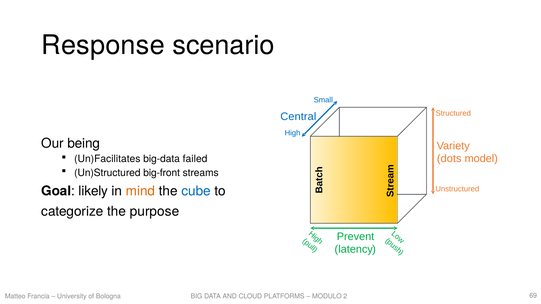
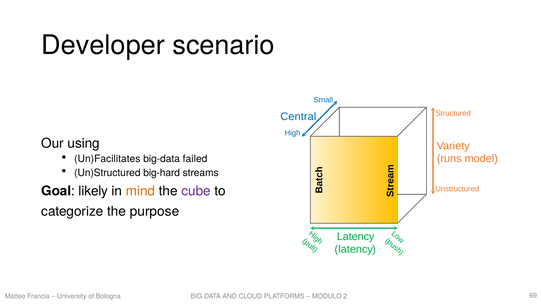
Response: Response -> Developer
being: being -> using
dots: dots -> runs
big-front: big-front -> big-hard
cube colour: blue -> purple
Prevent at (356, 237): Prevent -> Latency
